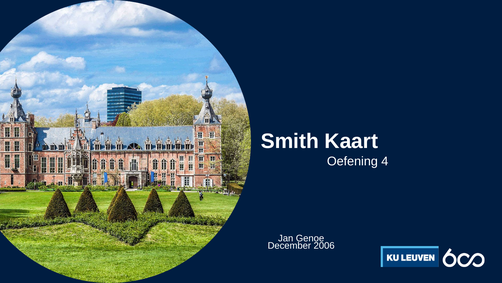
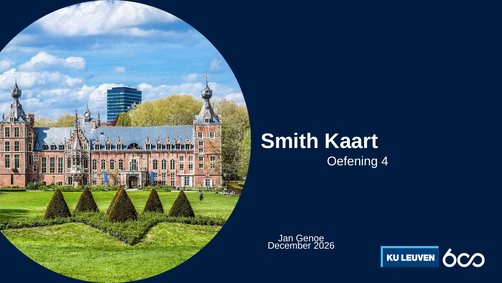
2006: 2006 -> 2026
